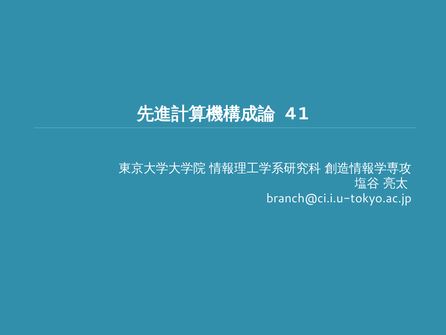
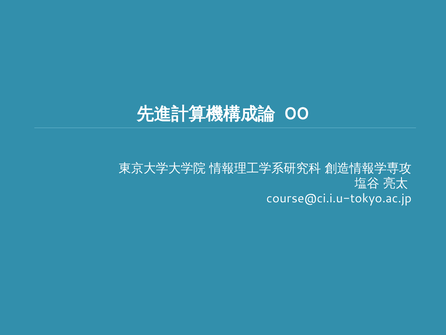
41: 41 -> 00
branch@ci.i.u-tokyo.ac.jp: branch@ci.i.u-tokyo.ac.jp -> course@ci.i.u-tokyo.ac.jp
